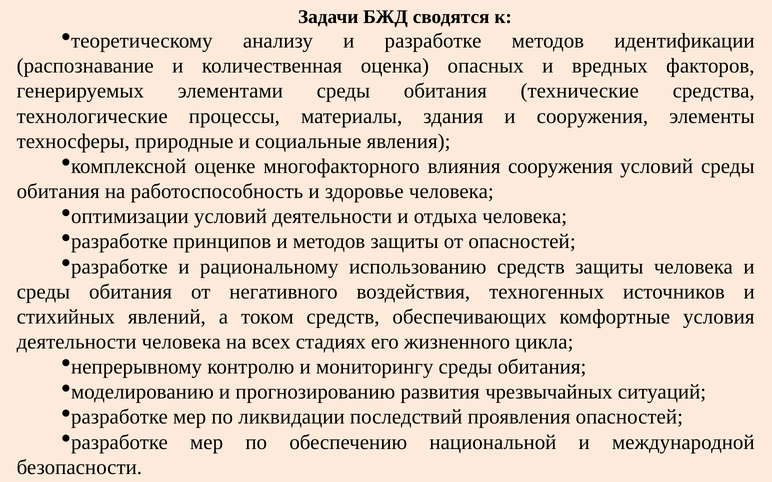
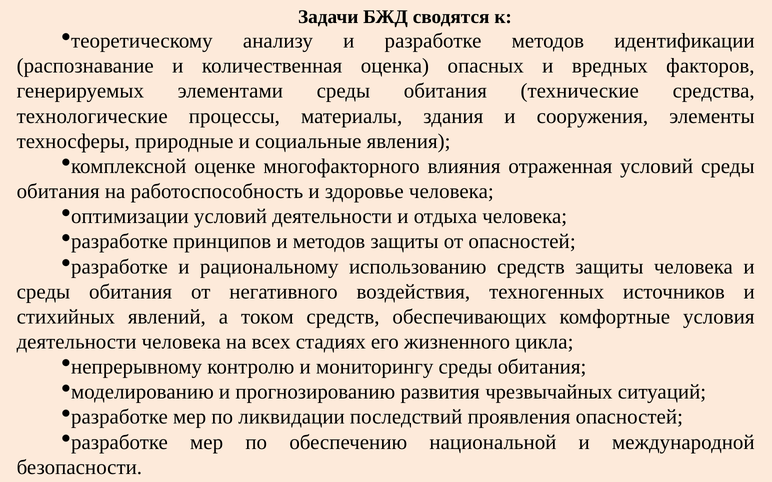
влияния сооружения: сооружения -> отраженная
